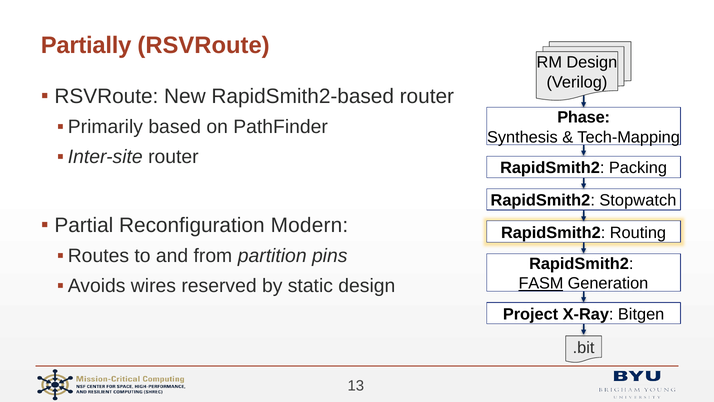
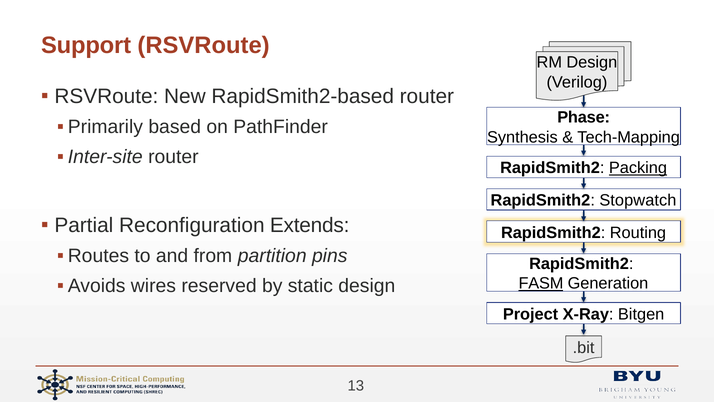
Partially: Partially -> Support
Packing underline: none -> present
Modern: Modern -> Extends
